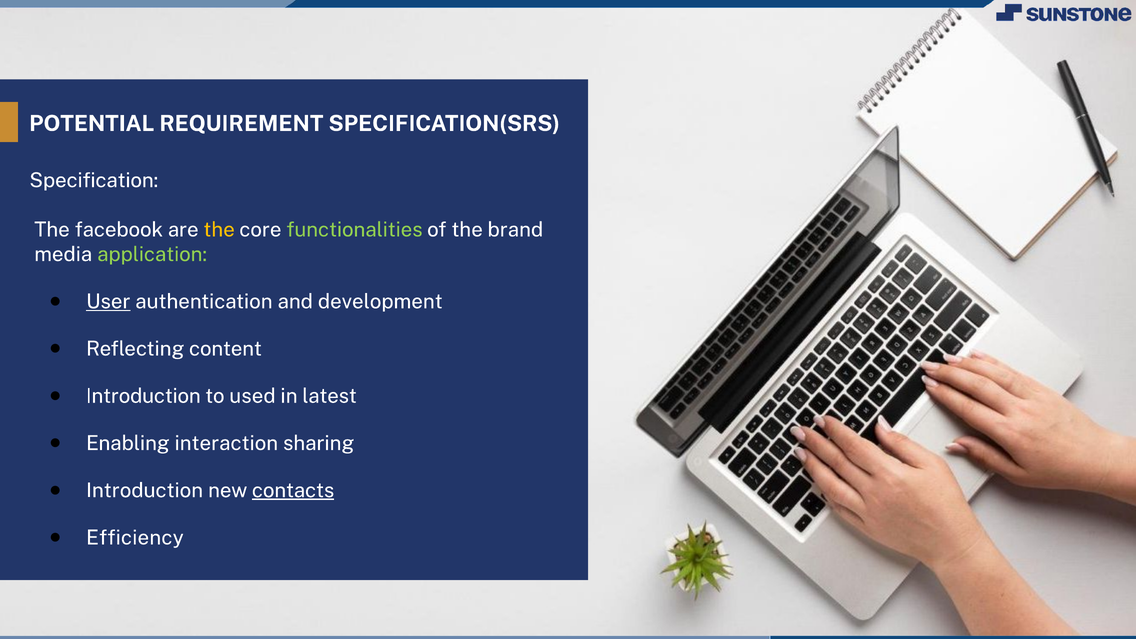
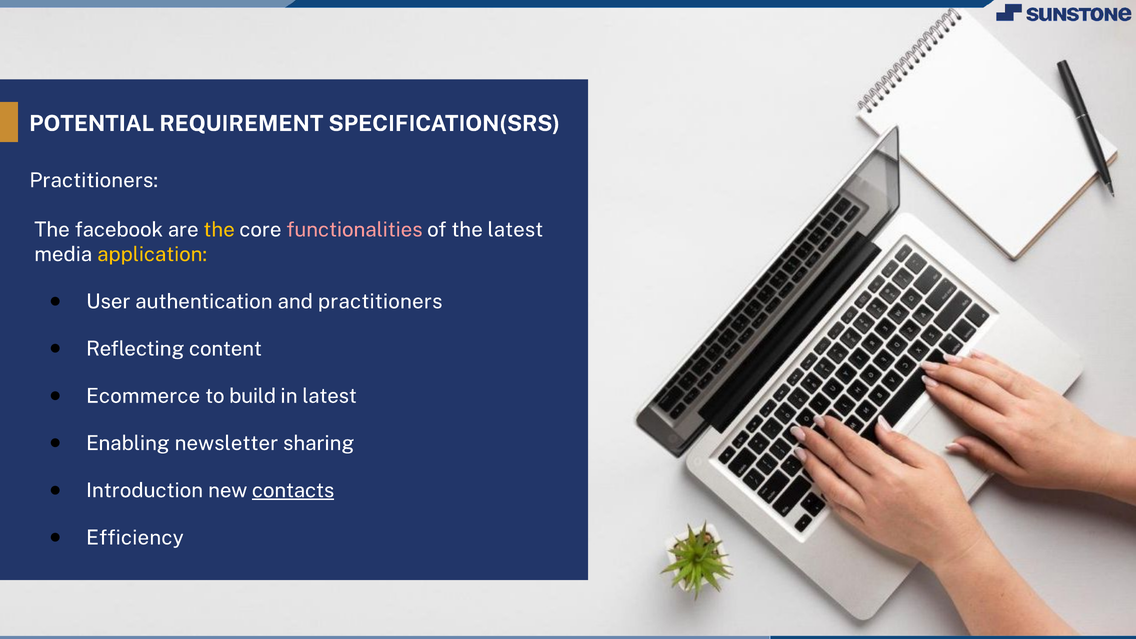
Specification at (94, 180): Specification -> Practitioners
functionalities colour: light green -> pink
the brand: brand -> latest
application colour: light green -> yellow
User underline: present -> none
and development: development -> practitioners
Introduction at (143, 396): Introduction -> Ecommerce
used: used -> build
interaction: interaction -> newsletter
